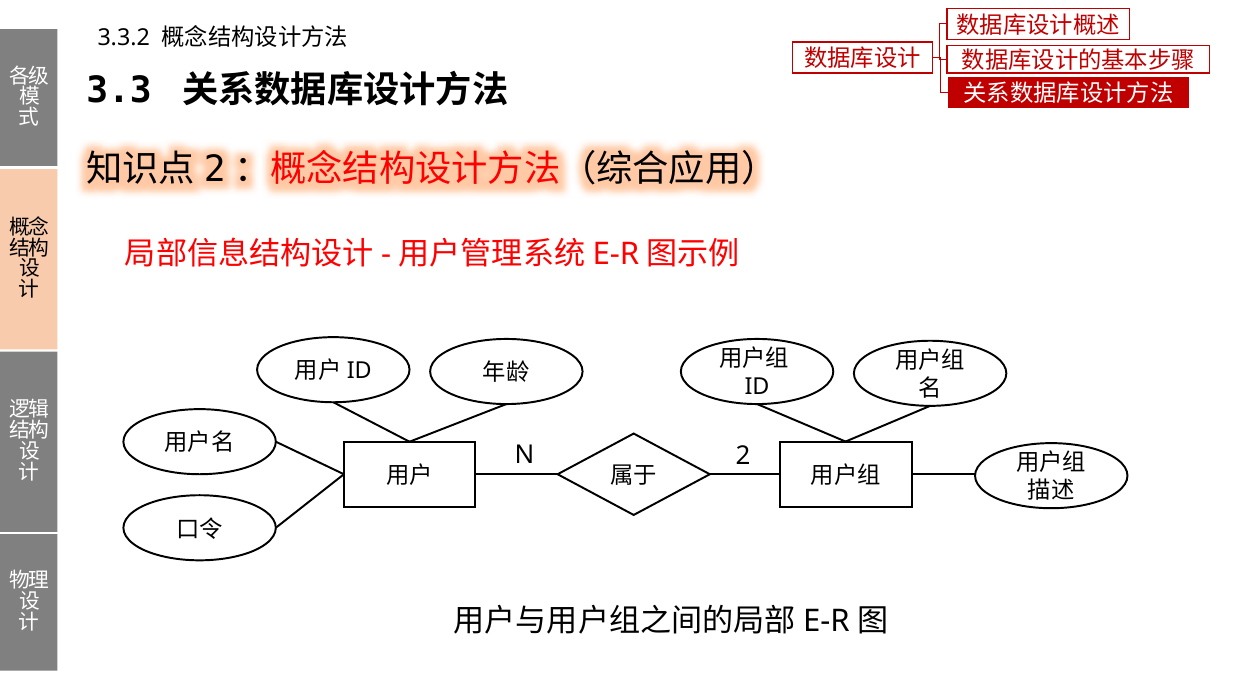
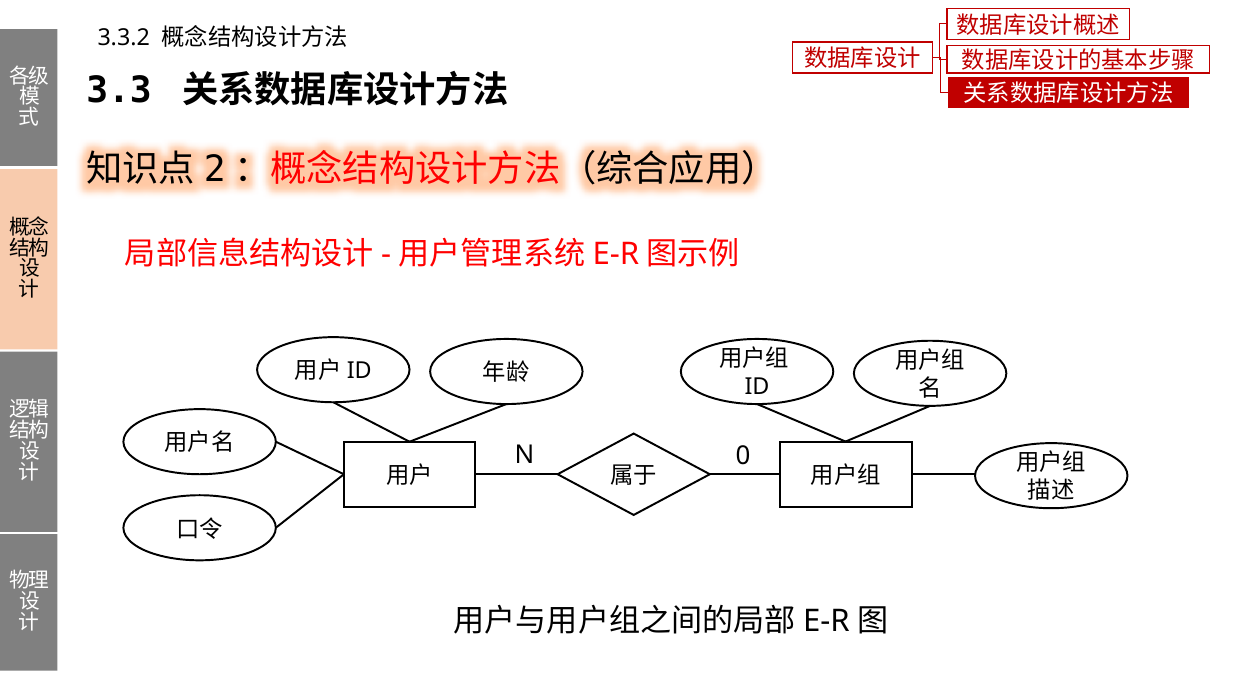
2: 2 -> 0
